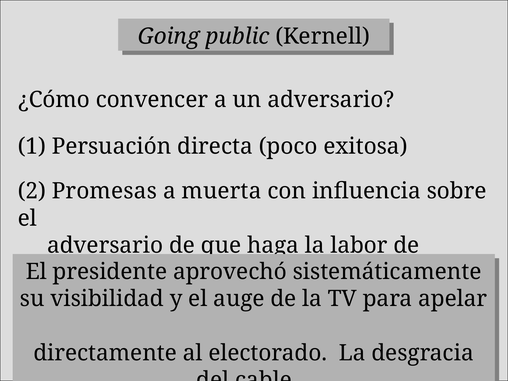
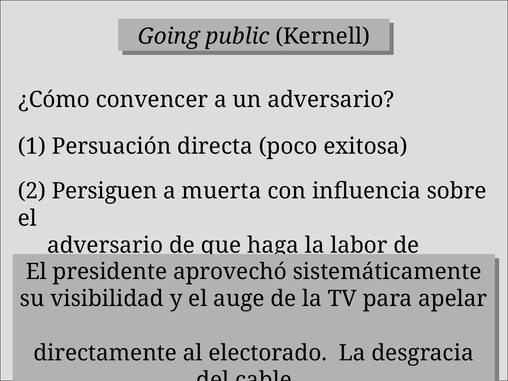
Promesas: Promesas -> Persiguen
